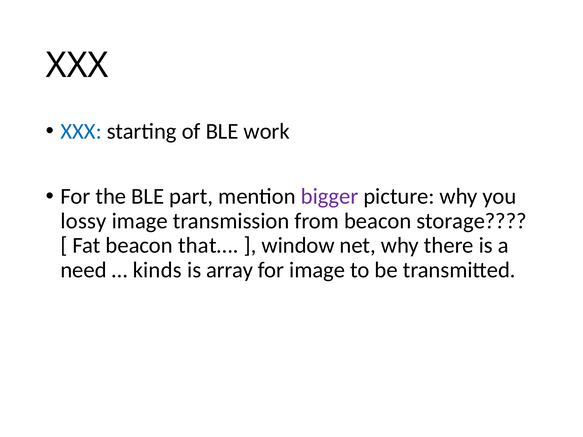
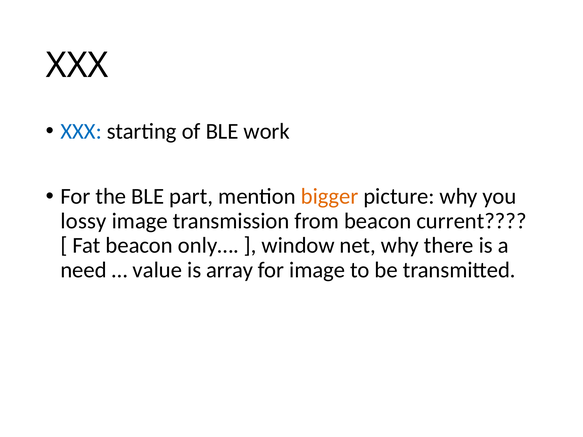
bigger colour: purple -> orange
storage: storage -> current
that…: that… -> only…
kinds: kinds -> value
